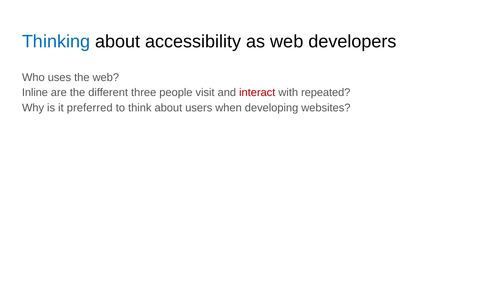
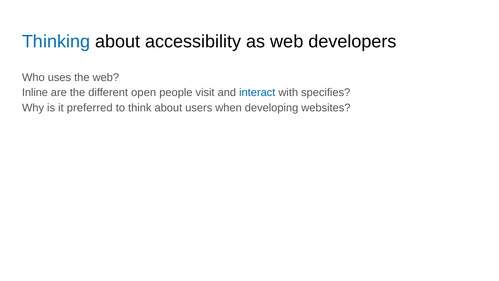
three: three -> open
interact colour: red -> blue
repeated: repeated -> specifies
